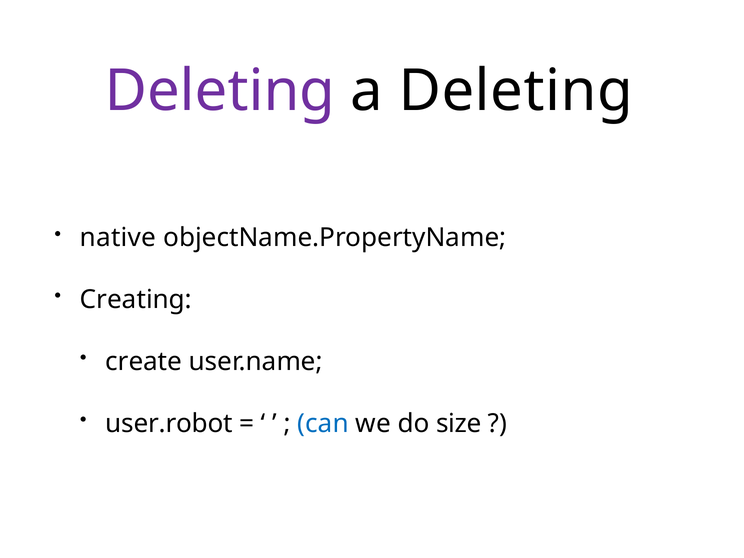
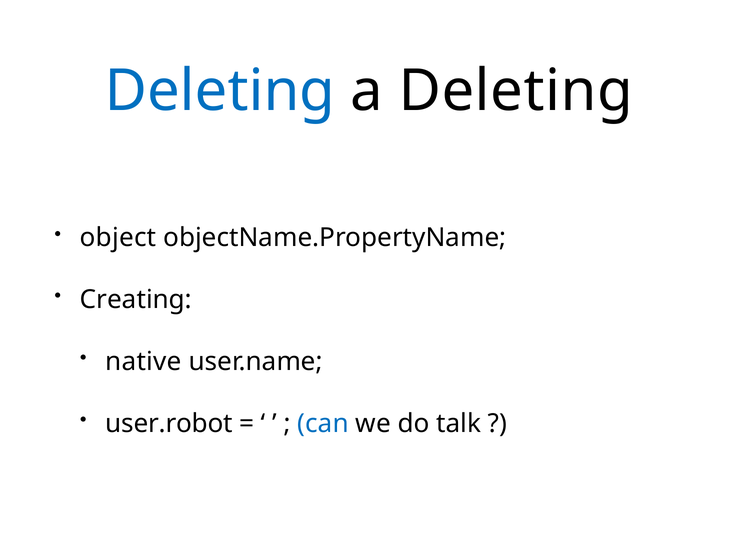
Deleting at (220, 91) colour: purple -> blue
native: native -> object
create: create -> native
size: size -> talk
